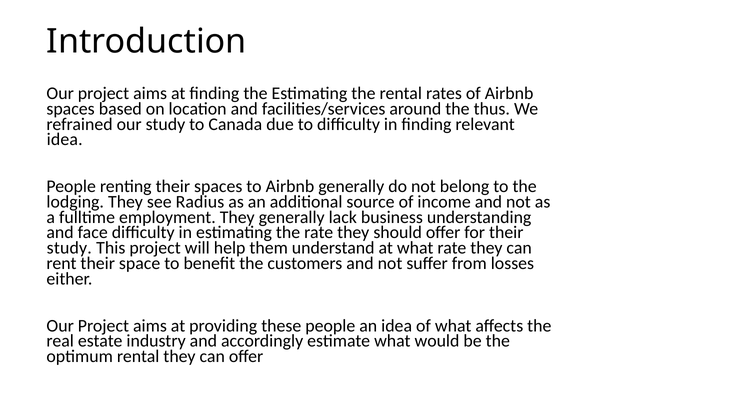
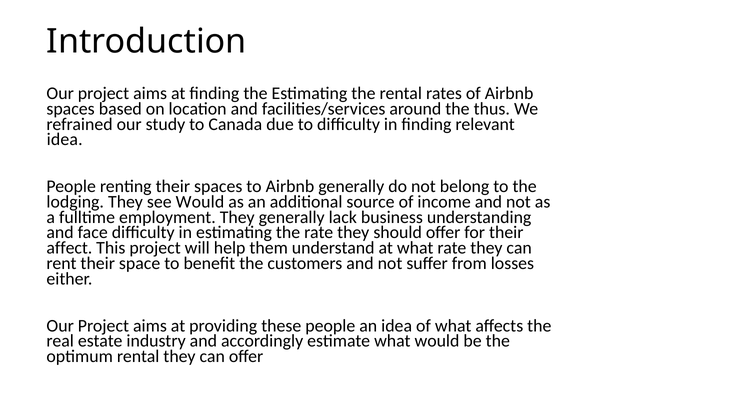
see Radius: Radius -> Would
study at (69, 248): study -> affect
